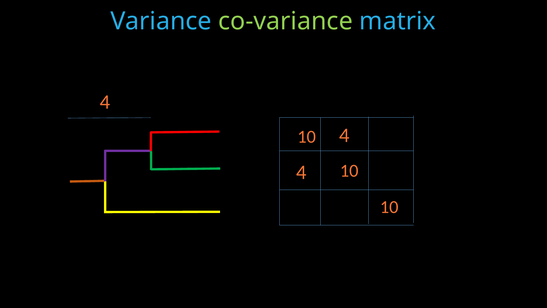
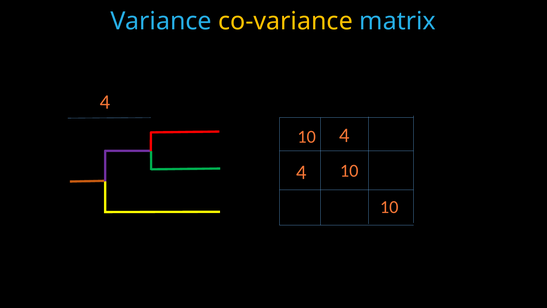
co-variance colour: light green -> yellow
